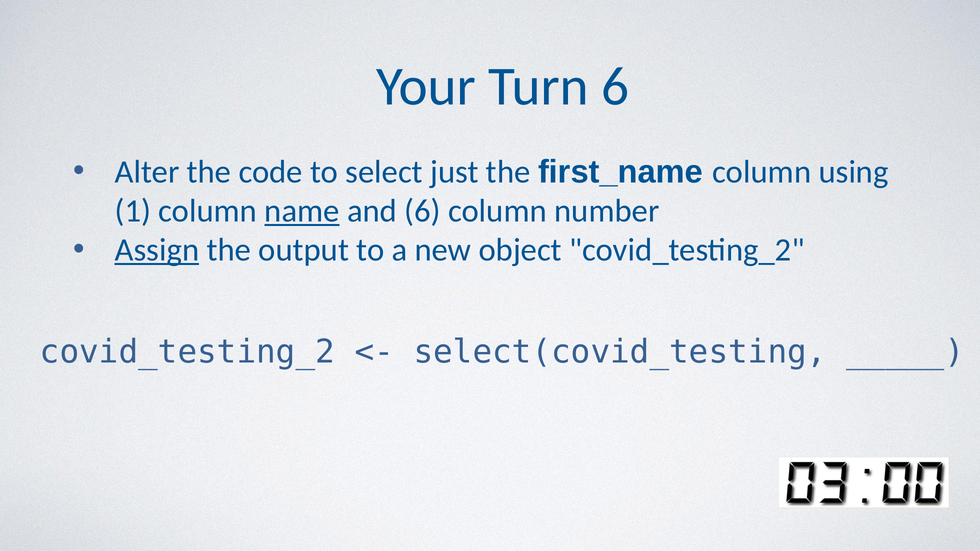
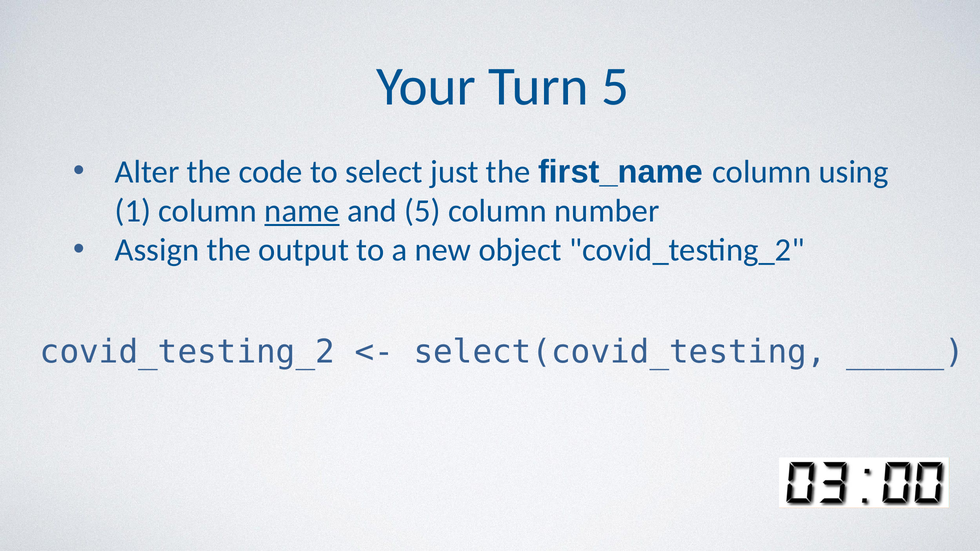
Turn 6: 6 -> 5
and 6: 6 -> 5
Assign underline: present -> none
